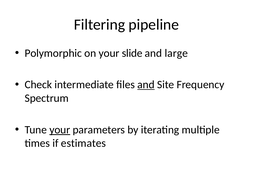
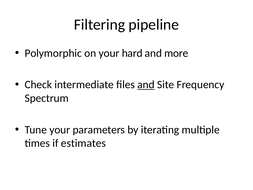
slide: slide -> hard
large: large -> more
your at (60, 130) underline: present -> none
